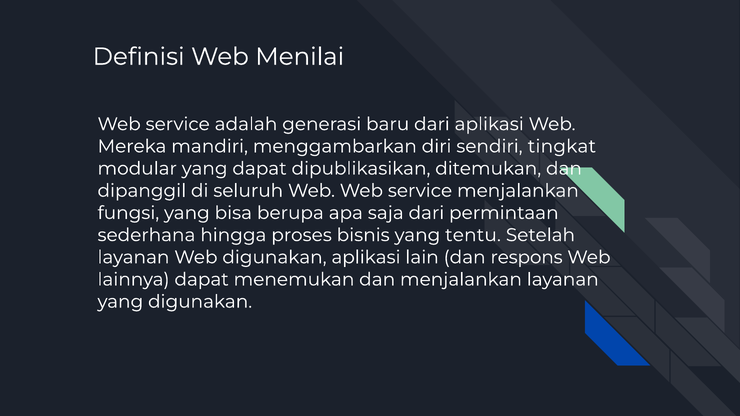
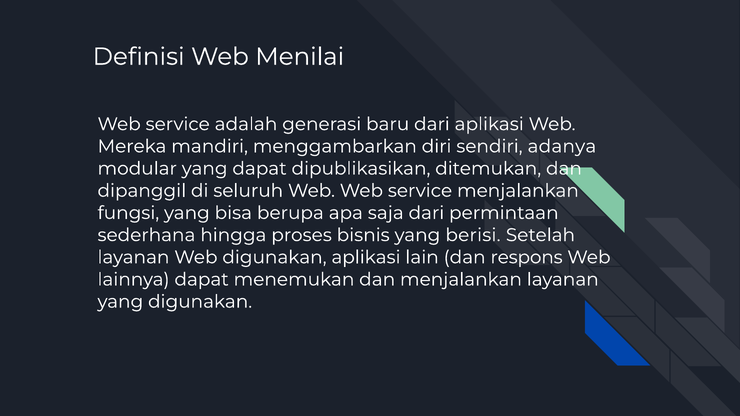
tingkat: tingkat -> adanya
tentu: tentu -> berisi
